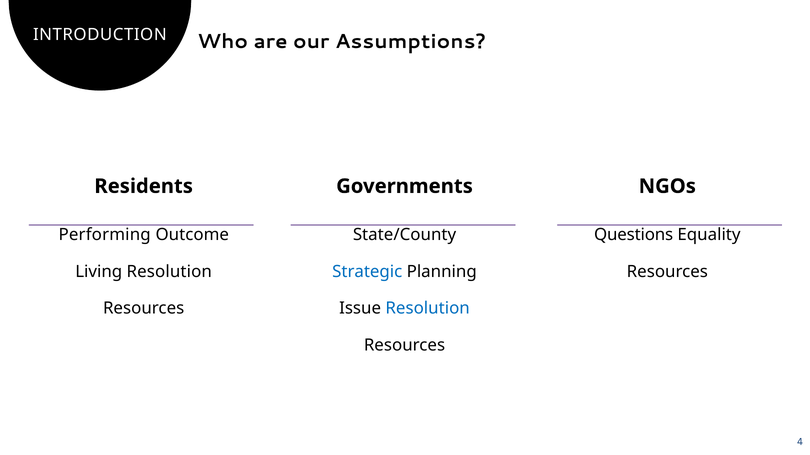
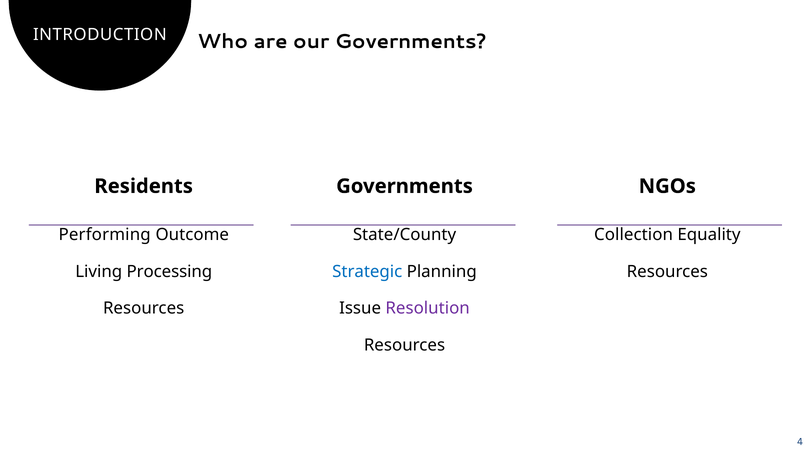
our Assumptions: Assumptions -> Governments
Questions: Questions -> Collection
Living Resolution: Resolution -> Processing
Resolution at (428, 309) colour: blue -> purple
